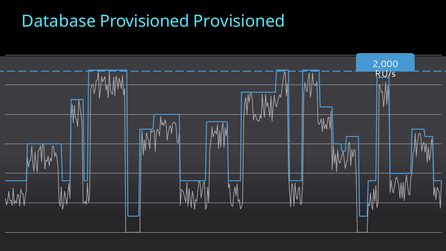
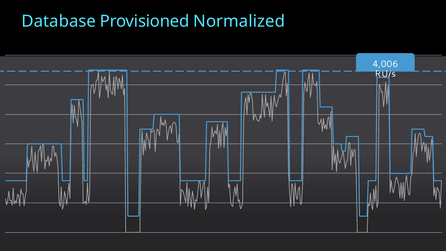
Provisioned Provisioned: Provisioned -> Normalized
2,000: 2,000 -> 4,006
